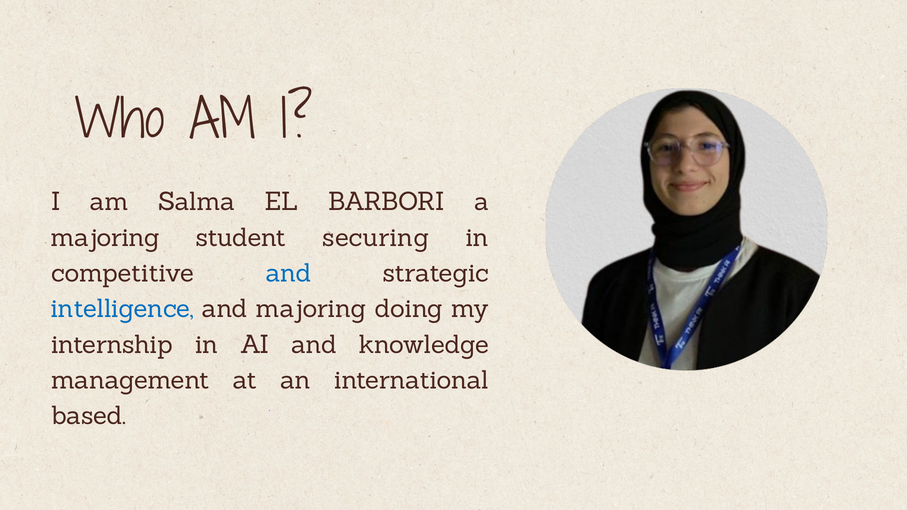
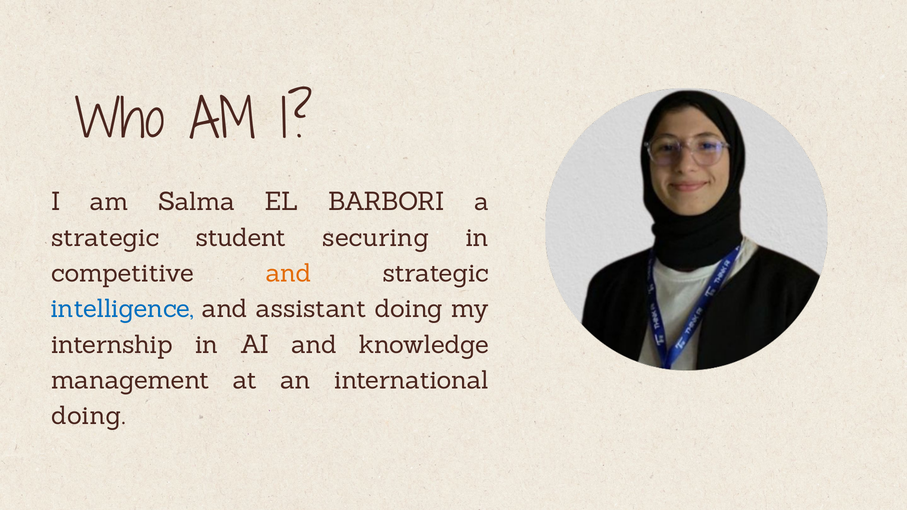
majoring at (105, 238): majoring -> strategic
and at (288, 273) colour: blue -> orange
and majoring: majoring -> assistant
based at (89, 416): based -> doing
